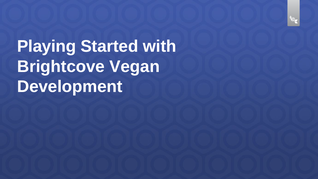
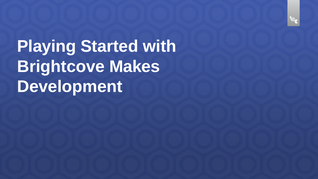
Vegan: Vegan -> Makes
